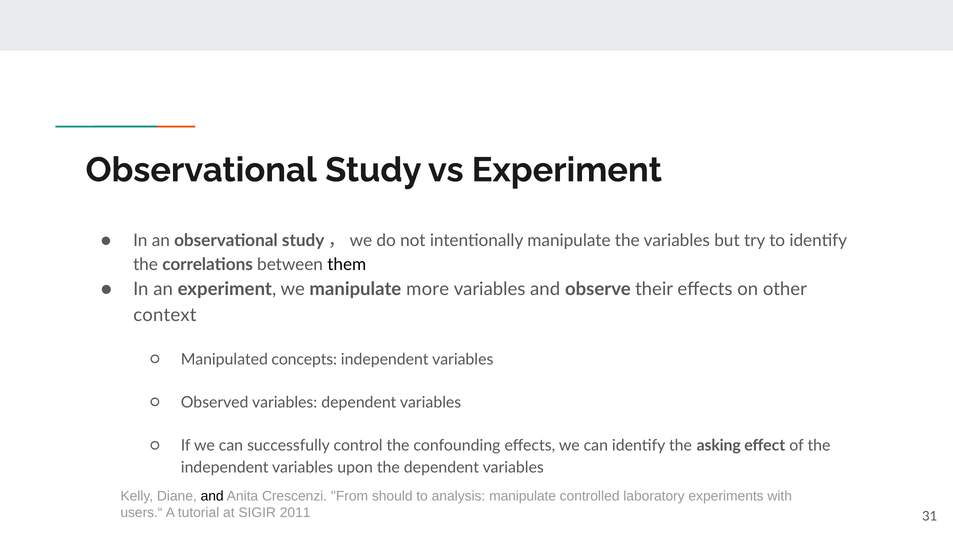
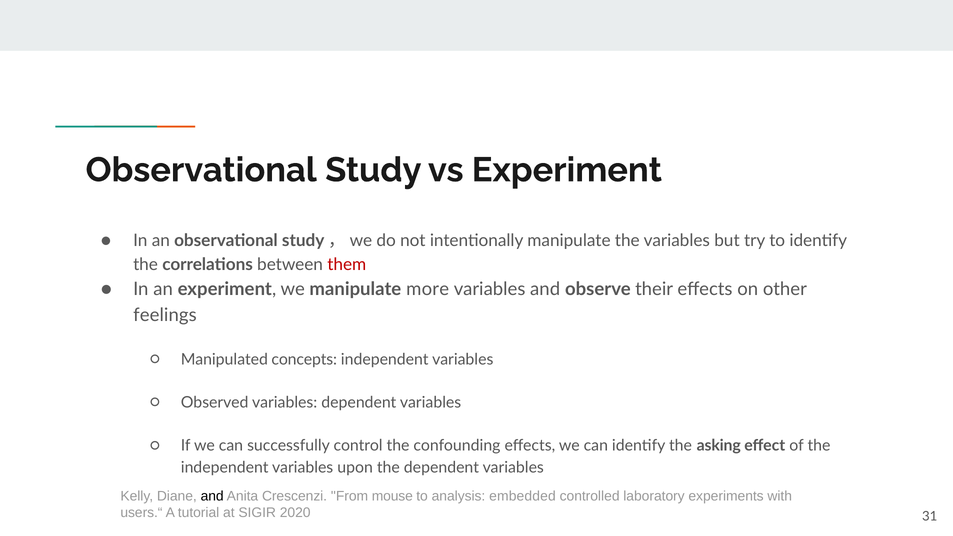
them colour: black -> red
context: context -> feelings
should: should -> mouse
analysis manipulate: manipulate -> embedded
2011: 2011 -> 2020
